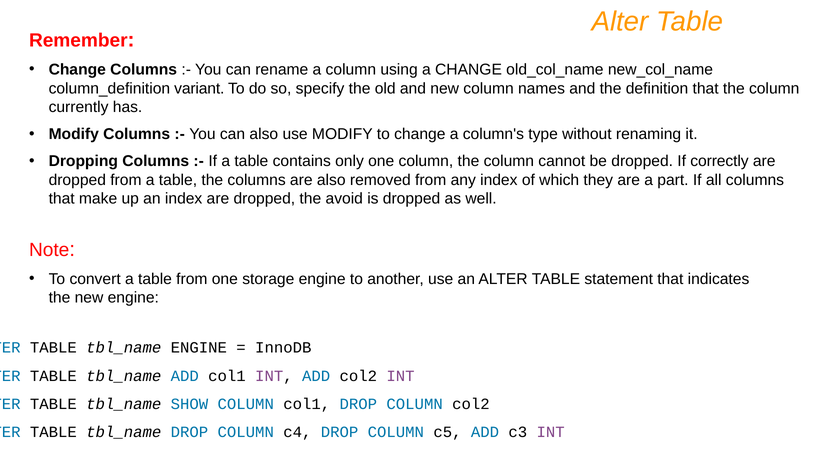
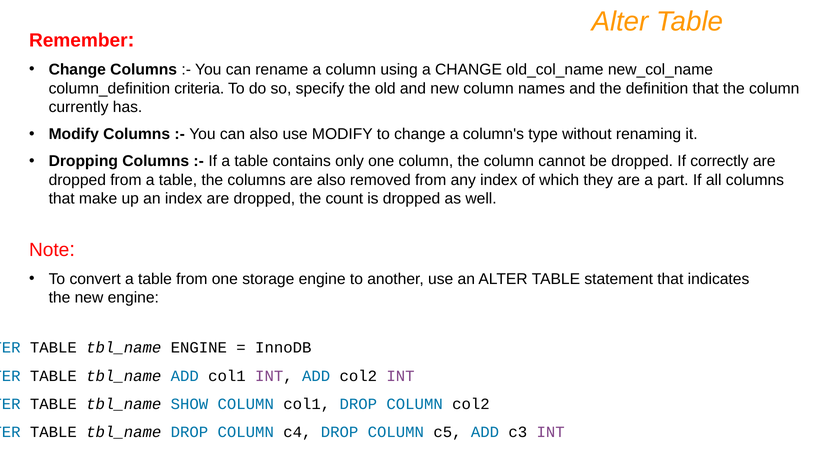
variant: variant -> criteria
avoid: avoid -> count
